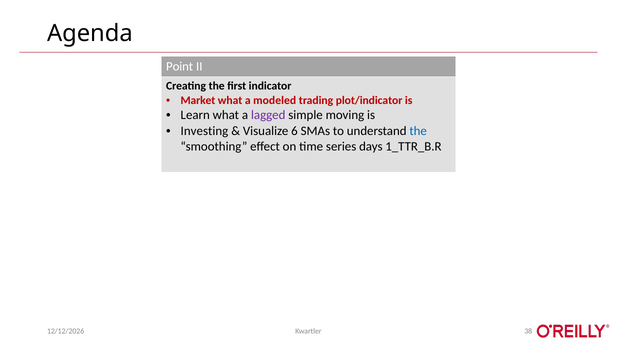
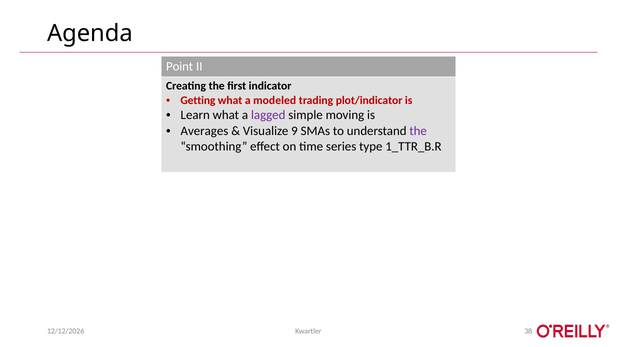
Market: Market -> Getting
Investing: Investing -> Averages
6: 6 -> 9
the at (418, 131) colour: blue -> purple
days: days -> type
